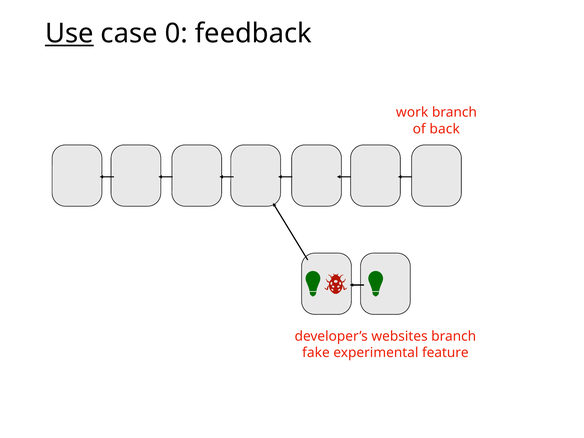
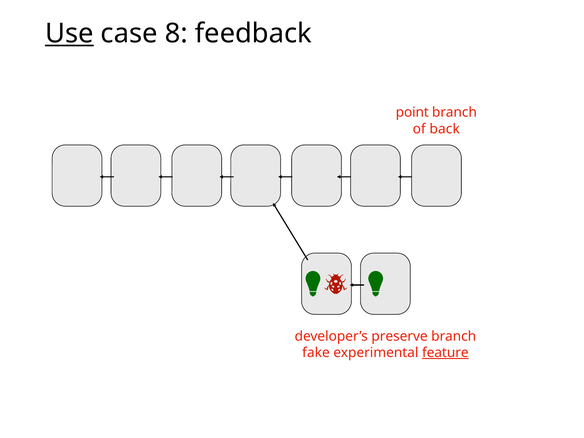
0: 0 -> 8
work: work -> point
websites: websites -> preserve
feature underline: none -> present
